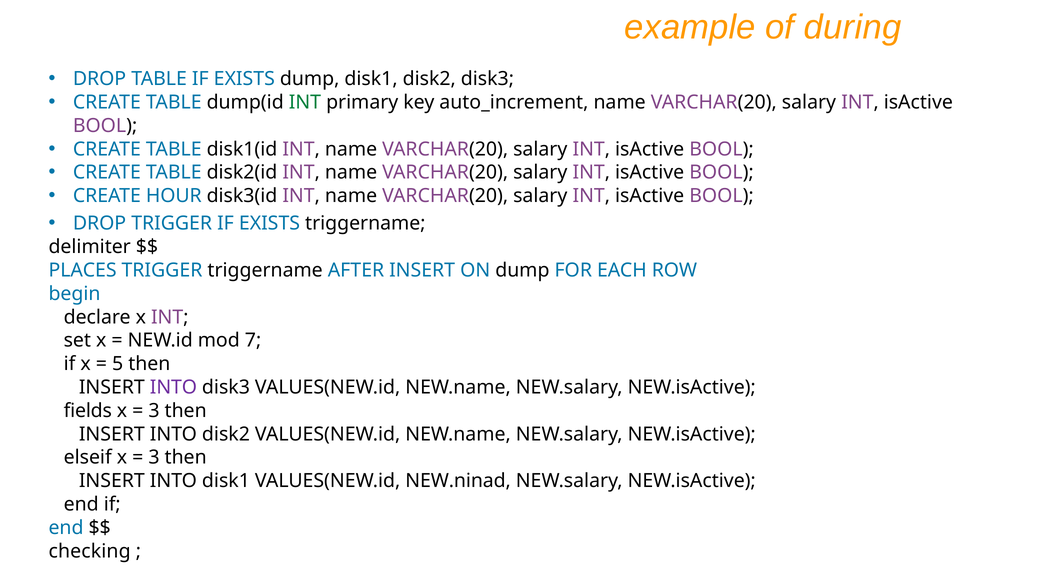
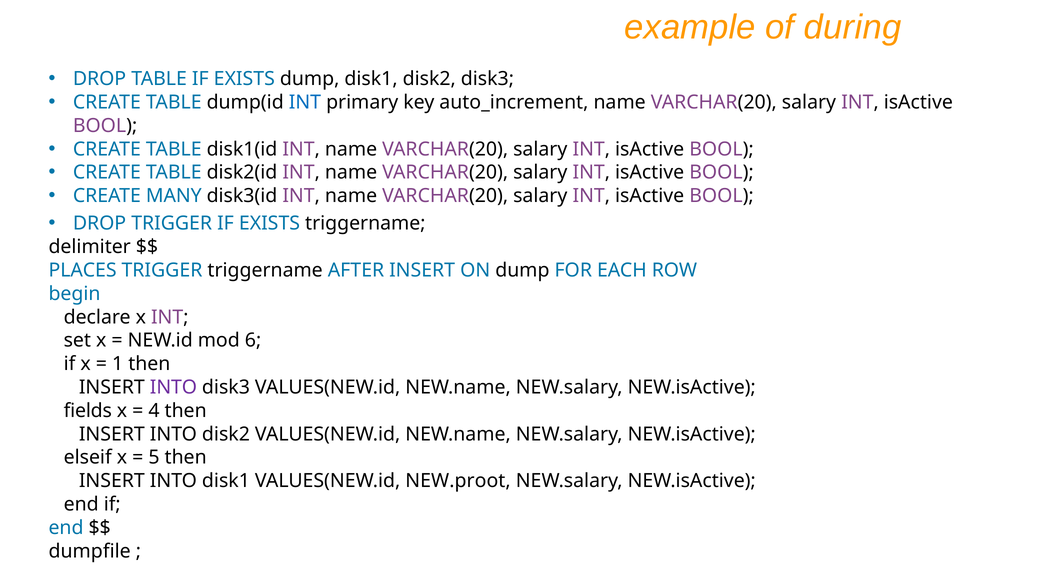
INT at (305, 102) colour: green -> blue
HOUR: HOUR -> MANY
7: 7 -> 6
5: 5 -> 1
3 at (154, 411): 3 -> 4
3 at (154, 457): 3 -> 5
NEW.ninad: NEW.ninad -> NEW.proot
checking: checking -> dumpfile
